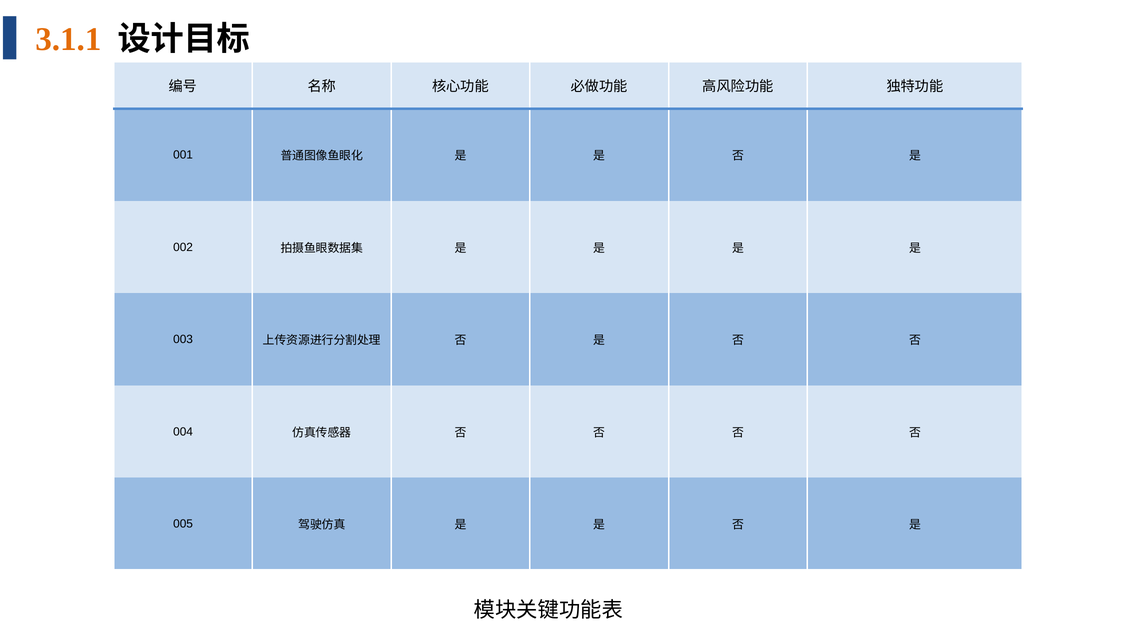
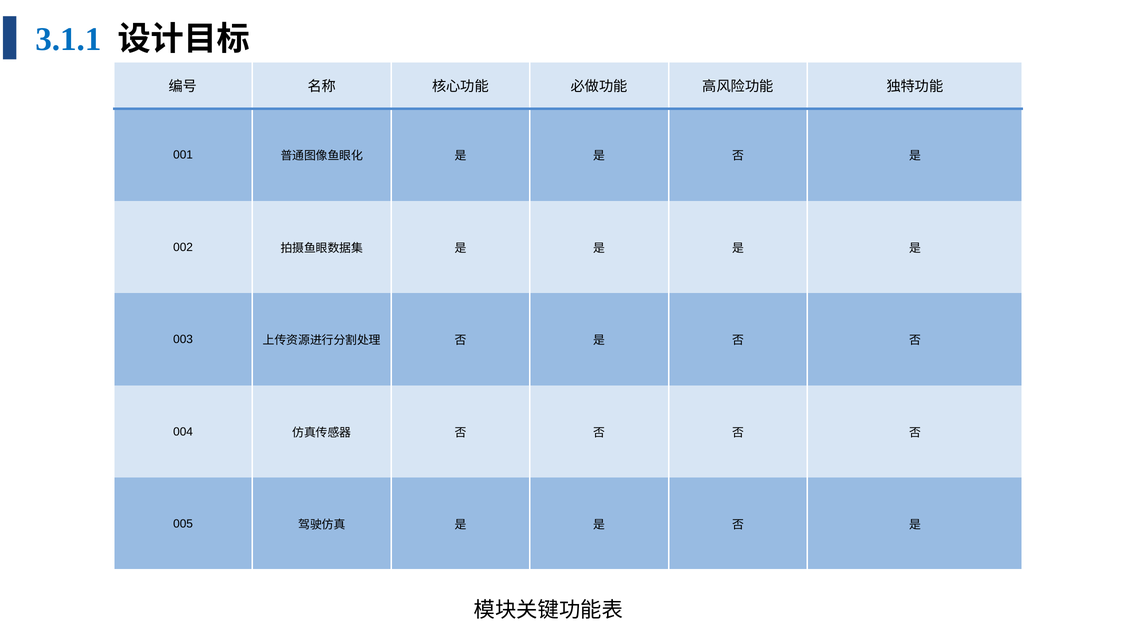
3.1.1 colour: orange -> blue
